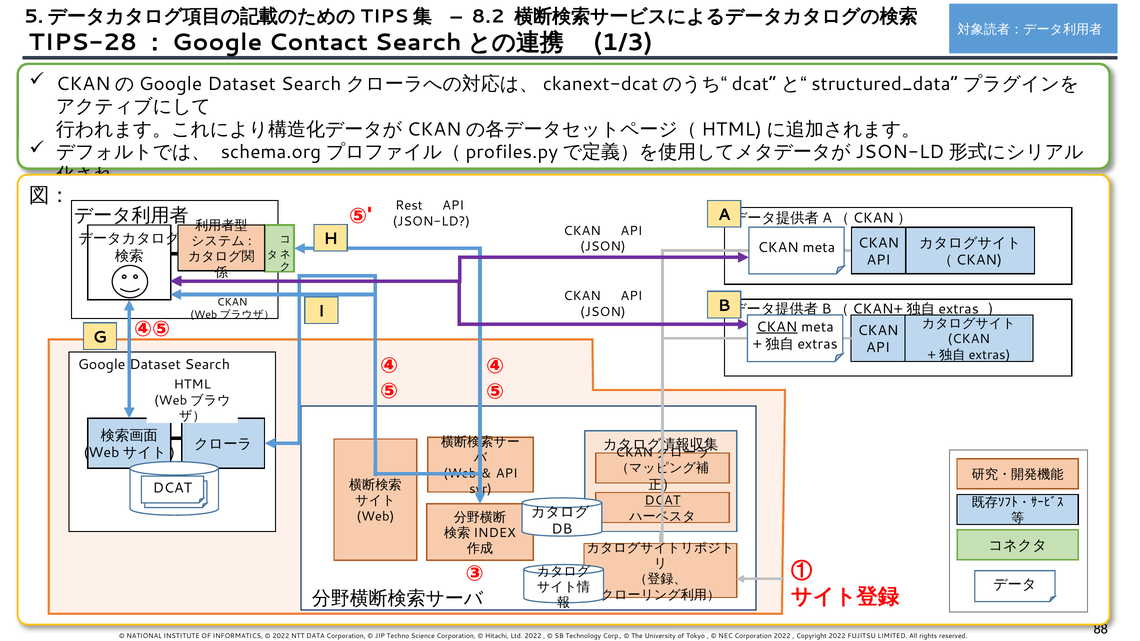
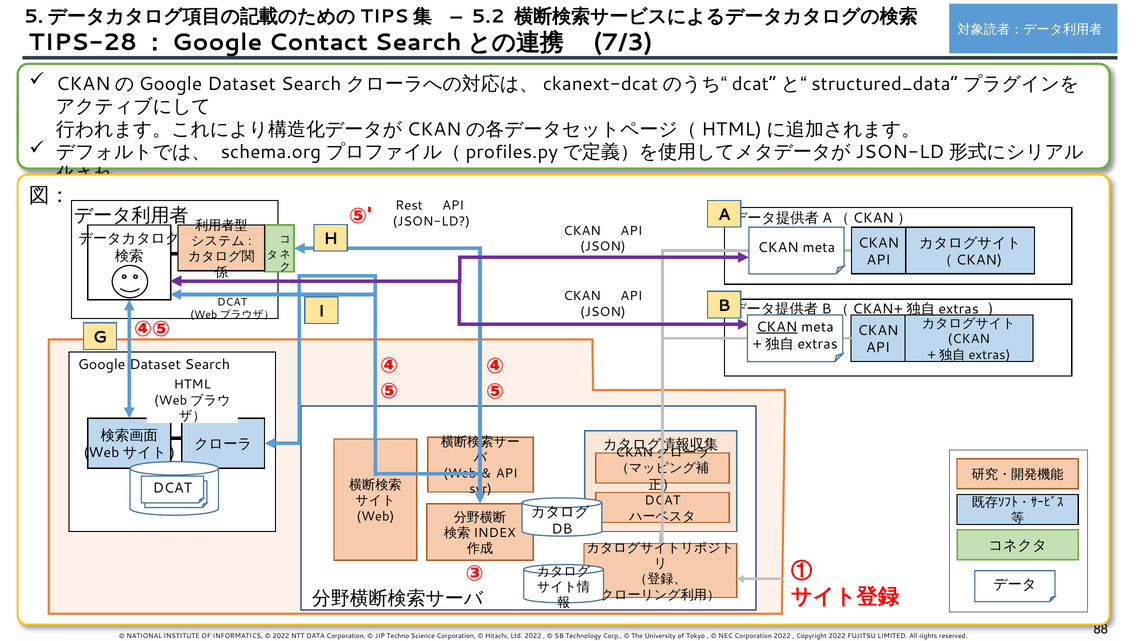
8.2: 8.2 -> 5.2
1/3: 1/3 -> 7/3
CKAN at (232, 302): CKAN -> DCAT
DCAT at (662, 501) underline: present -> none
